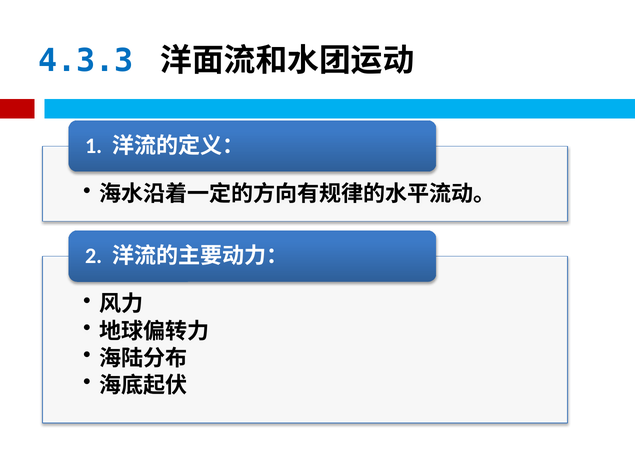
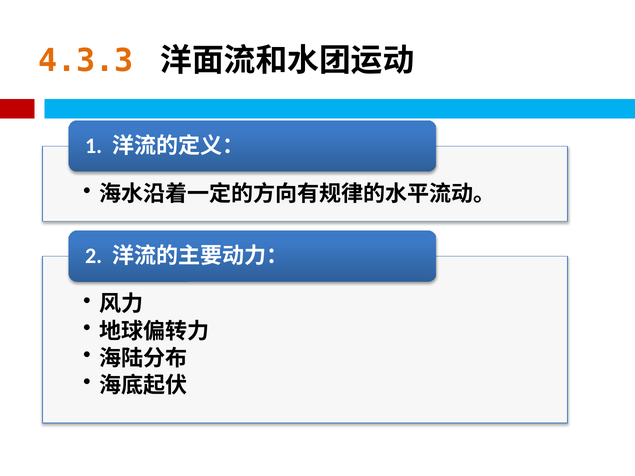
4.3.3 colour: blue -> orange
